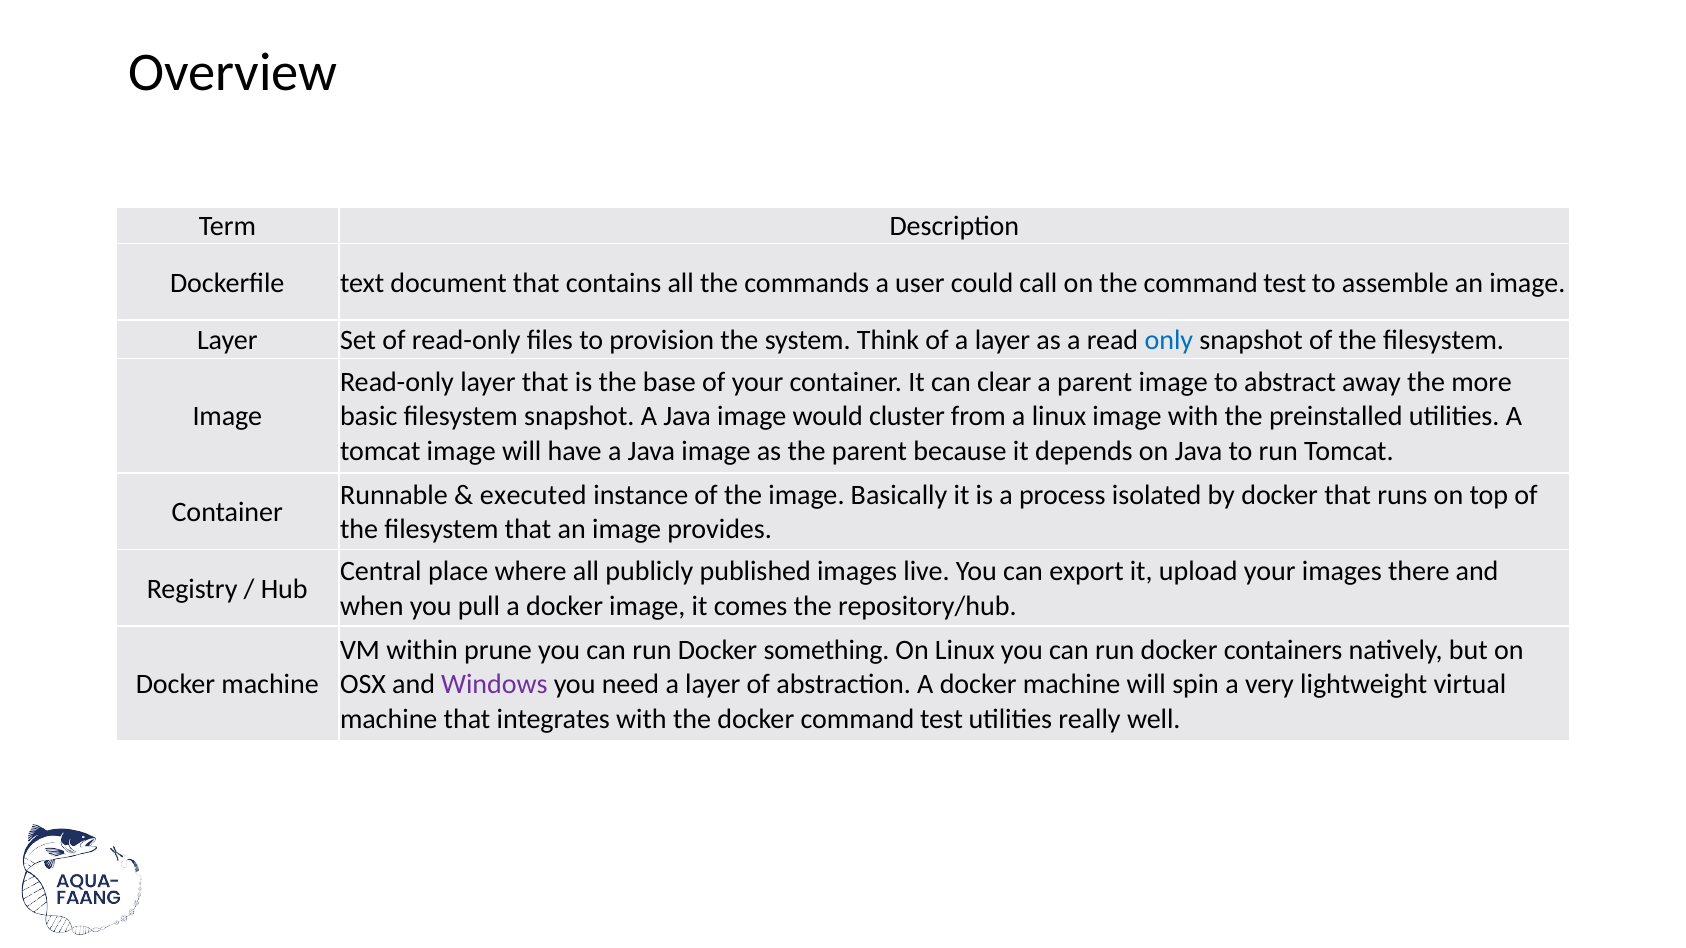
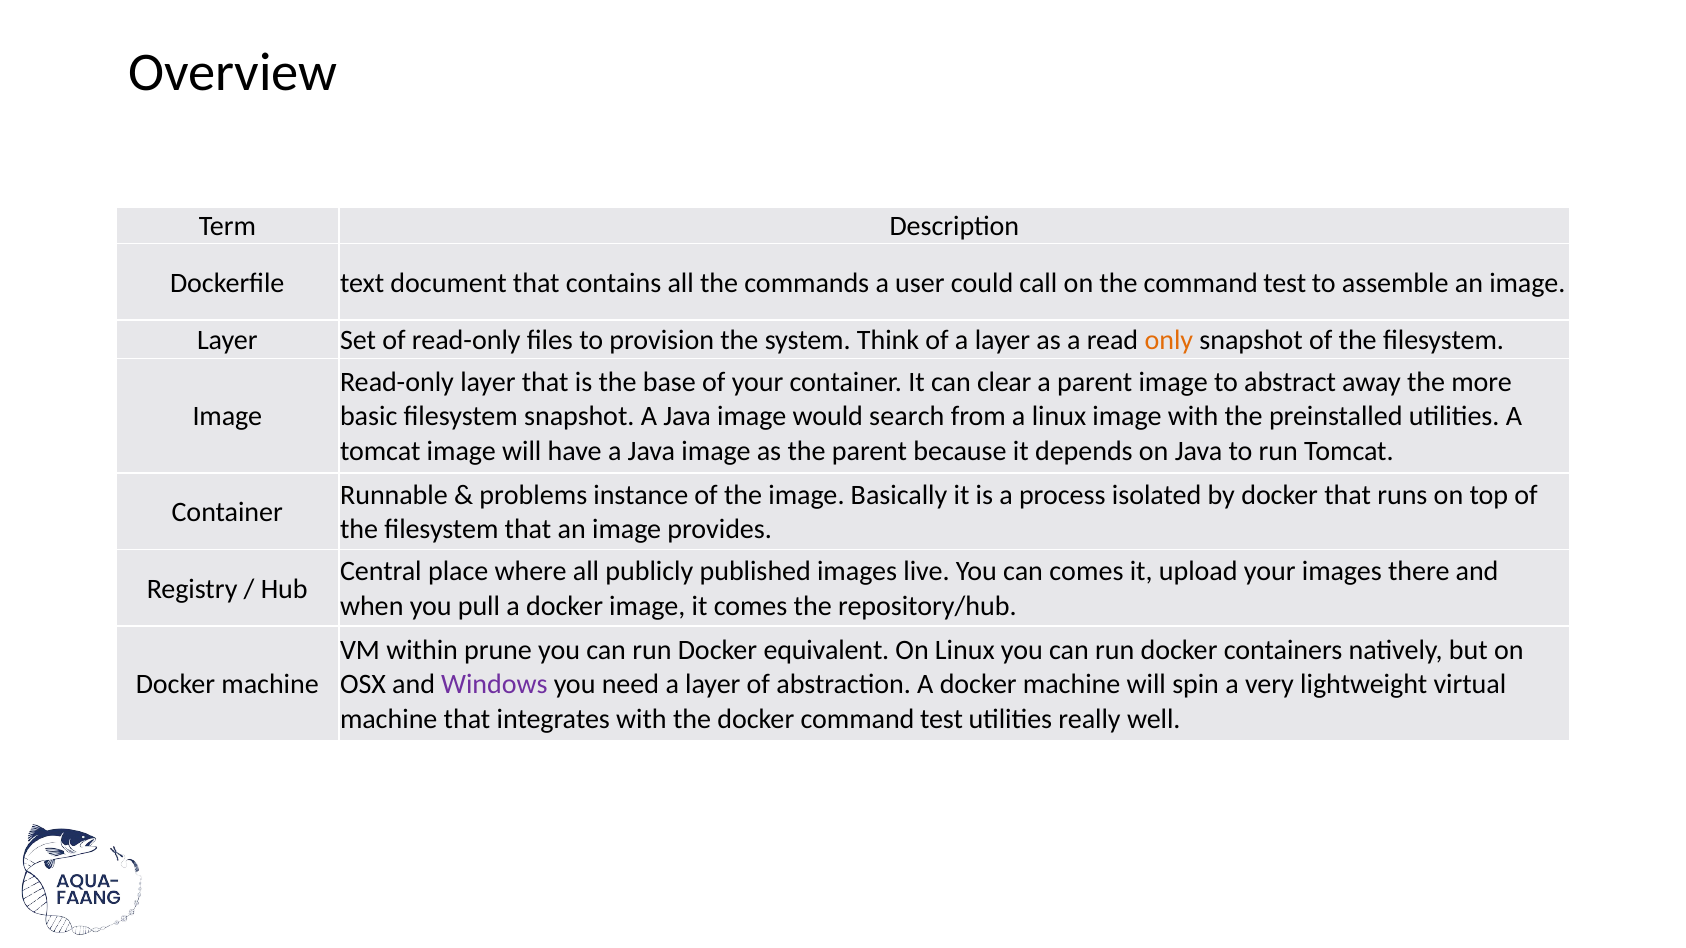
only colour: blue -> orange
cluster: cluster -> search
executed: executed -> problems
can export: export -> comes
something: something -> equivalent
